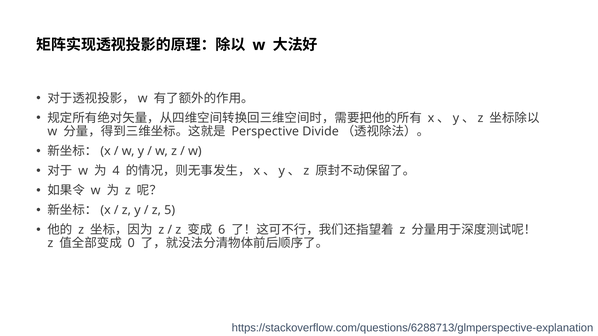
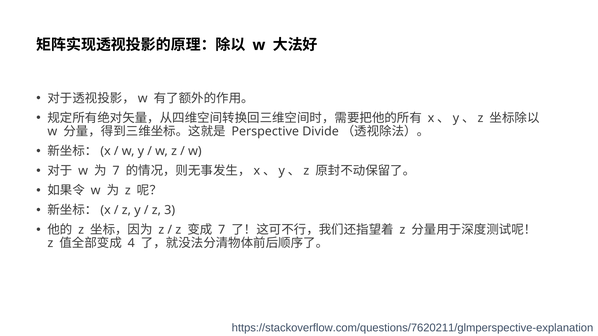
4 at (116, 171): 4 -> 7
5: 5 -> 3
6 at (222, 230): 6 -> 7
0: 0 -> 4
https://stackoverflow.com/questions/6288713/glmperspective-explanation: https://stackoverflow.com/questions/6288713/glmperspective-explanation -> https://stackoverflow.com/questions/7620211/glmperspective-explanation
